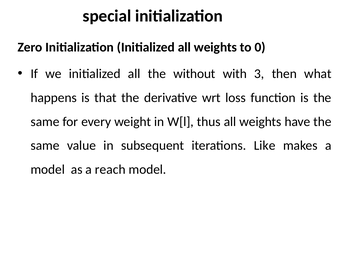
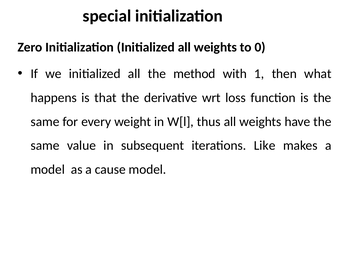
without: without -> method
3: 3 -> 1
reach: reach -> cause
